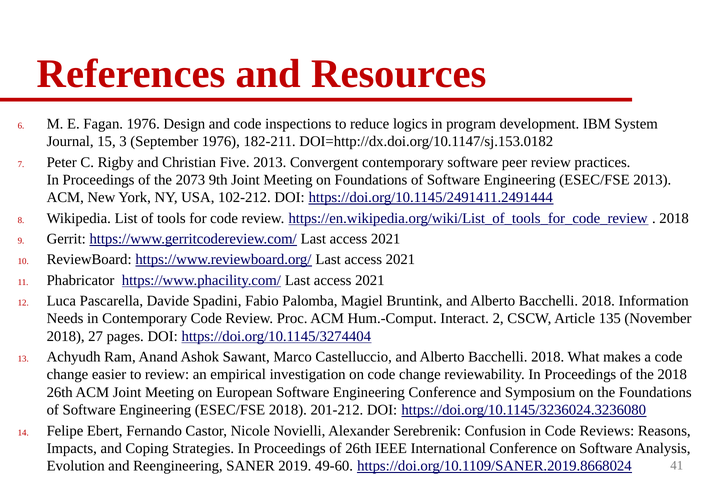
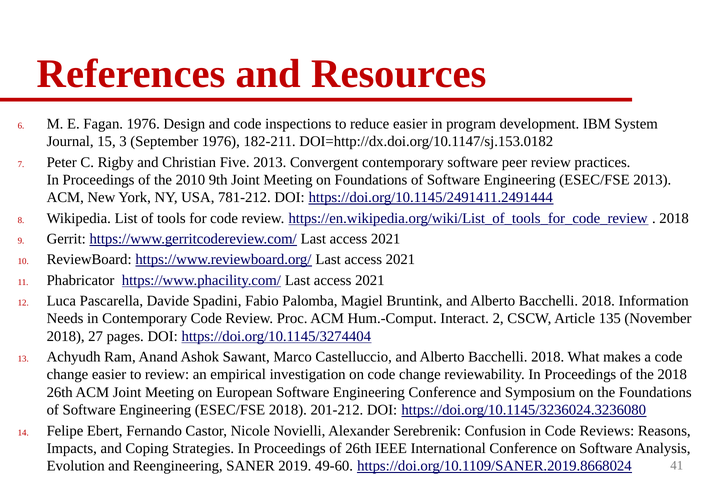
reduce logics: logics -> easier
2073: 2073 -> 2010
102-212: 102-212 -> 781-212
